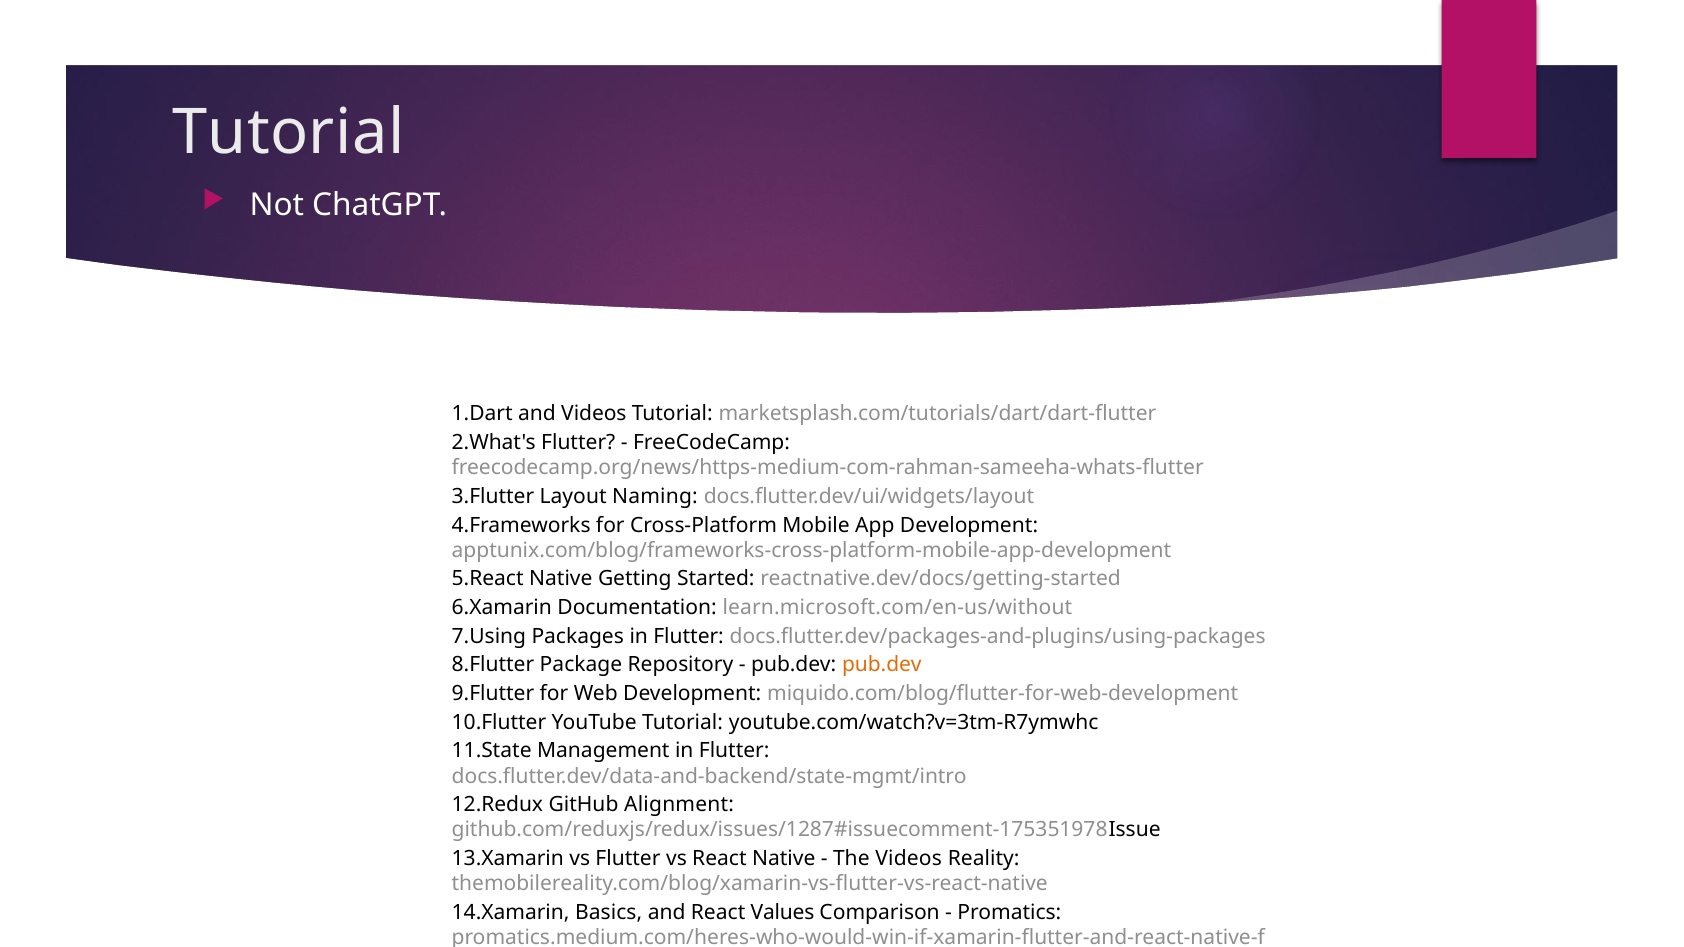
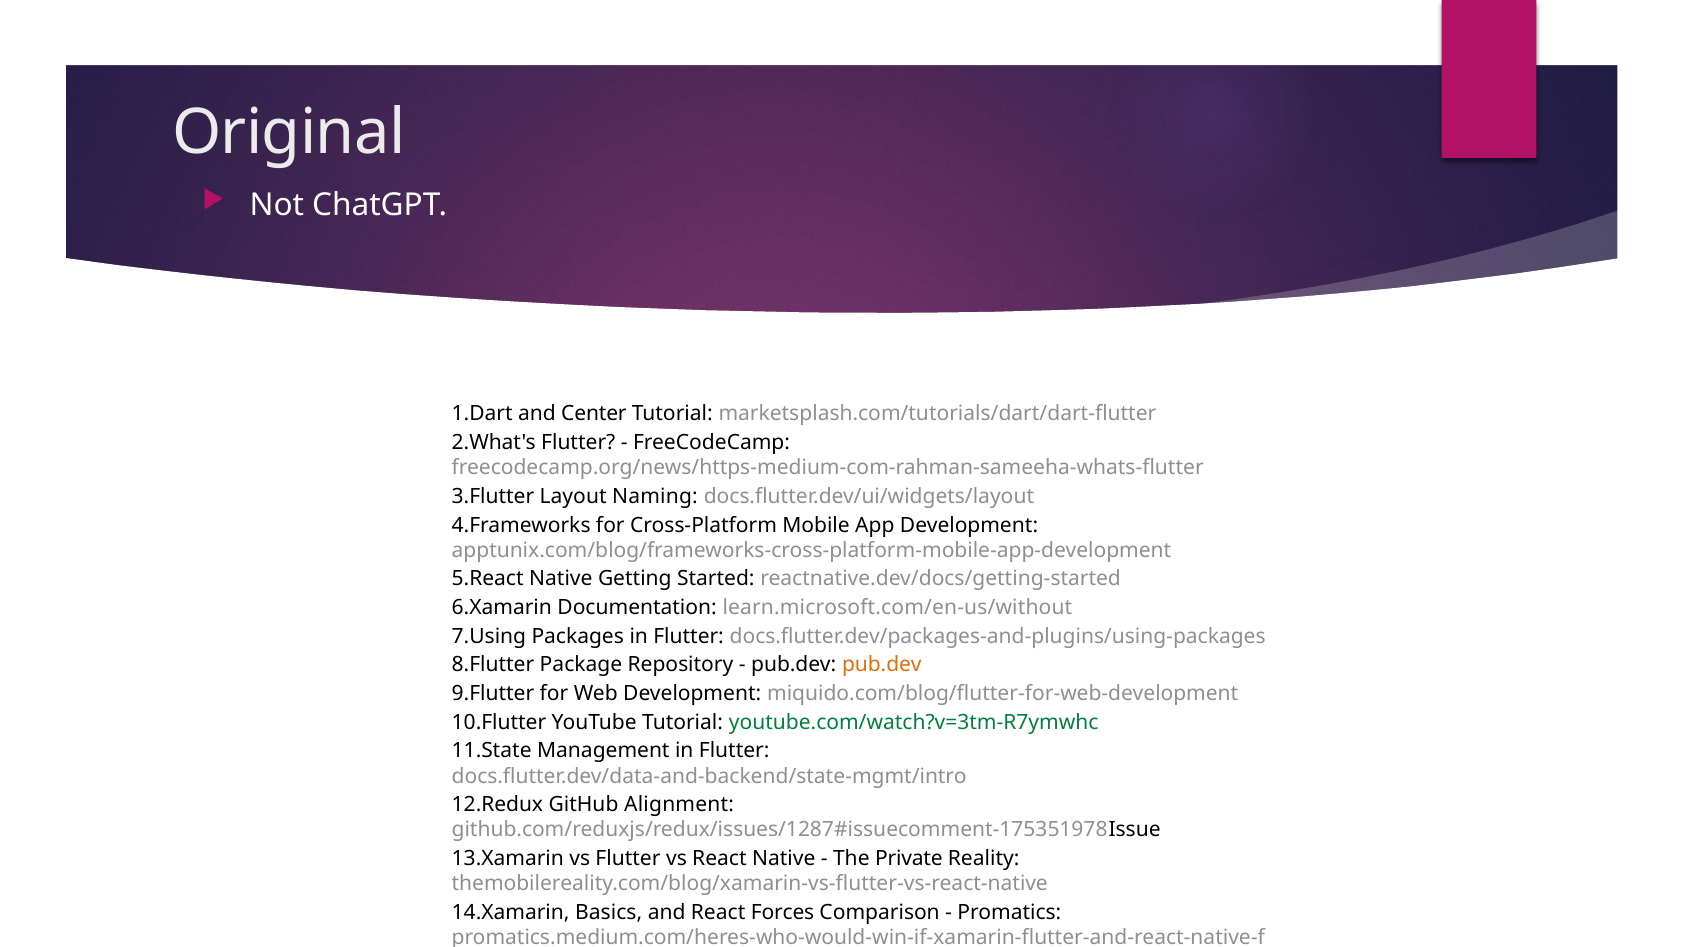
Tutorial at (288, 133): Tutorial -> Original
and Videos: Videos -> Center
youtube.com/watch?v=3tm-R7ymwhc colour: black -> green
The Videos: Videos -> Private
Values: Values -> Forces
